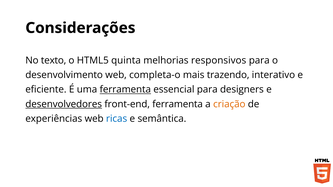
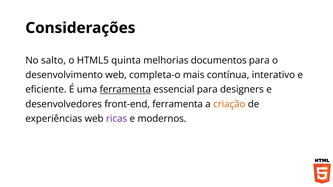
texto: texto -> salto
responsivos: responsivos -> documentos
trazendo: trazendo -> contínua
desenvolvedores underline: present -> none
ricas colour: blue -> purple
semântica: semântica -> modernos
